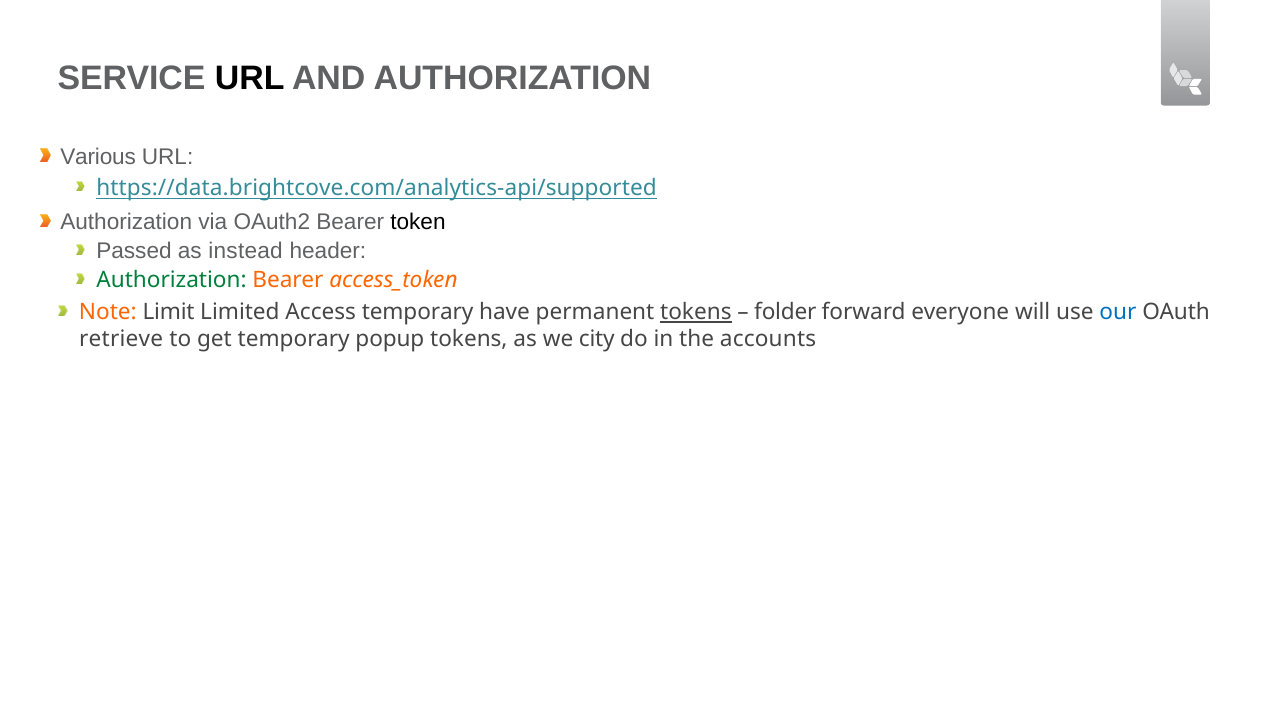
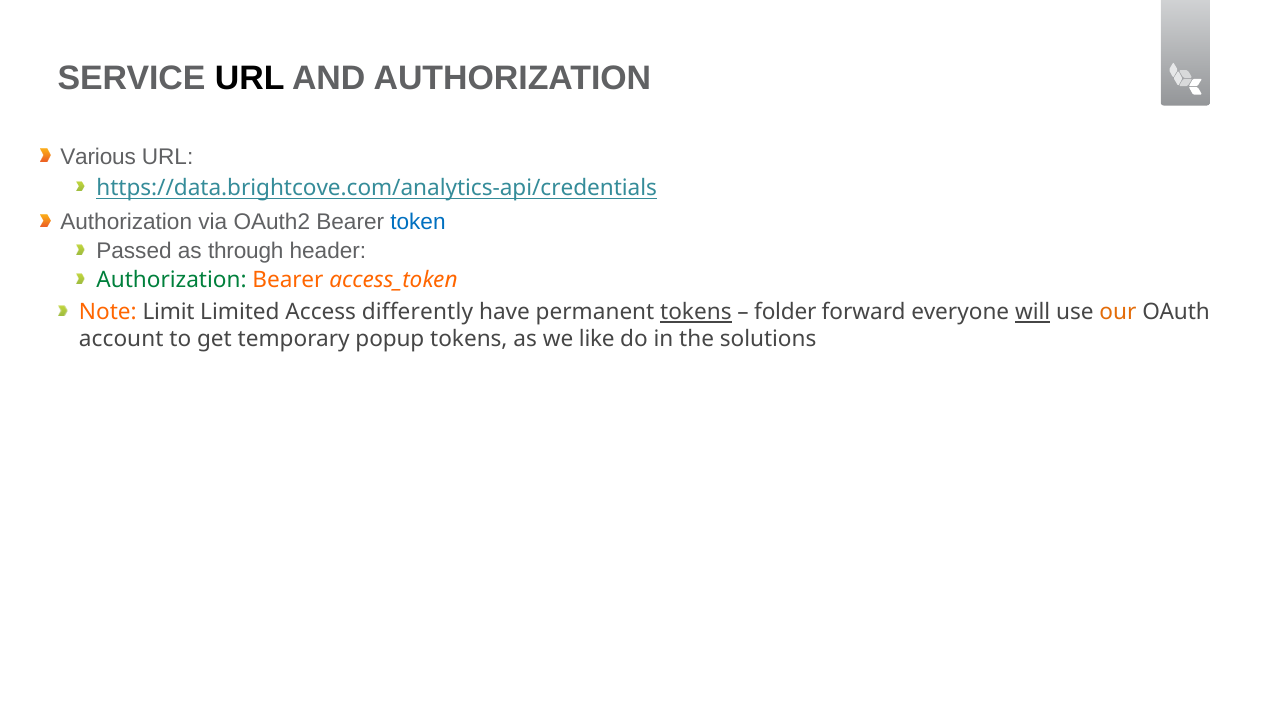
https://data.brightcove.com/analytics-api/supported: https://data.brightcove.com/analytics-api/supported -> https://data.brightcove.com/analytics-api/credentials
token colour: black -> blue
instead: instead -> through
Access temporary: temporary -> differently
will underline: none -> present
our colour: blue -> orange
retrieve: retrieve -> account
city: city -> like
accounts: accounts -> solutions
